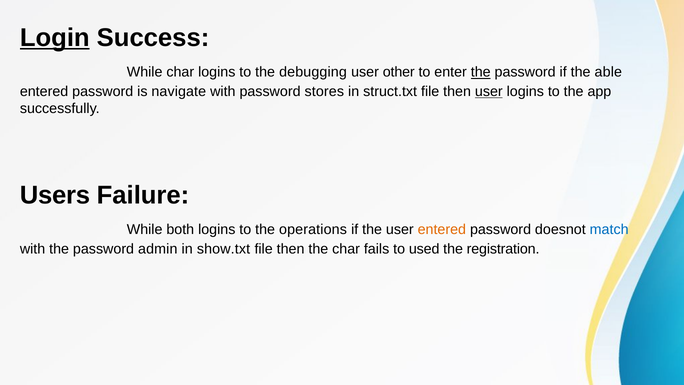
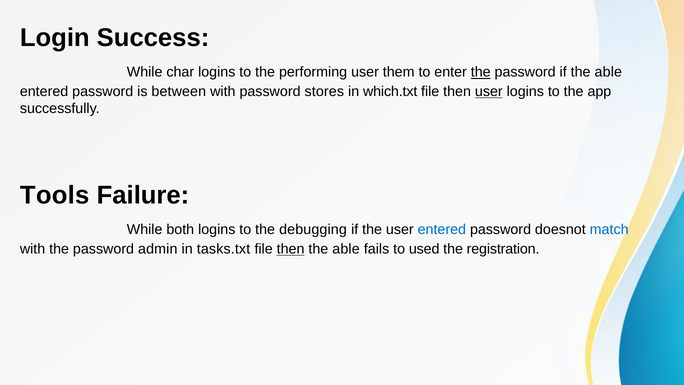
Login underline: present -> none
debugging: debugging -> performing
other: other -> them
navigate: navigate -> between
struct.txt: struct.txt -> which.txt
Users: Users -> Tools
operations: operations -> debugging
entered at (442, 230) colour: orange -> blue
show.txt: show.txt -> tasks.txt
then at (291, 249) underline: none -> present
char at (346, 249): char -> able
